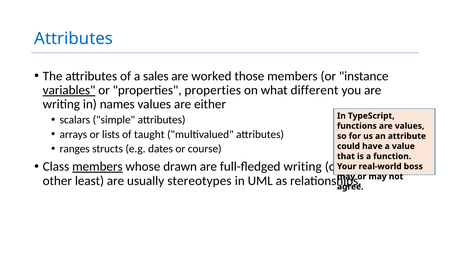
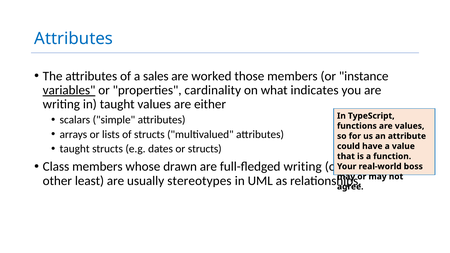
properties properties: properties -> cardinality
different: different -> indicates
in names: names -> taught
of taught: taught -> structs
ranges at (75, 149): ranges -> taught
or course: course -> structs
members at (97, 167) underline: present -> none
